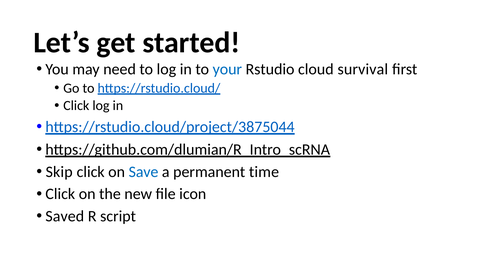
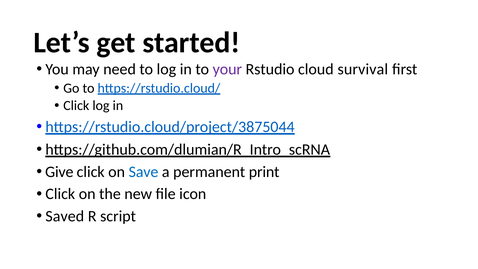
your colour: blue -> purple
Skip: Skip -> Give
time: time -> print
